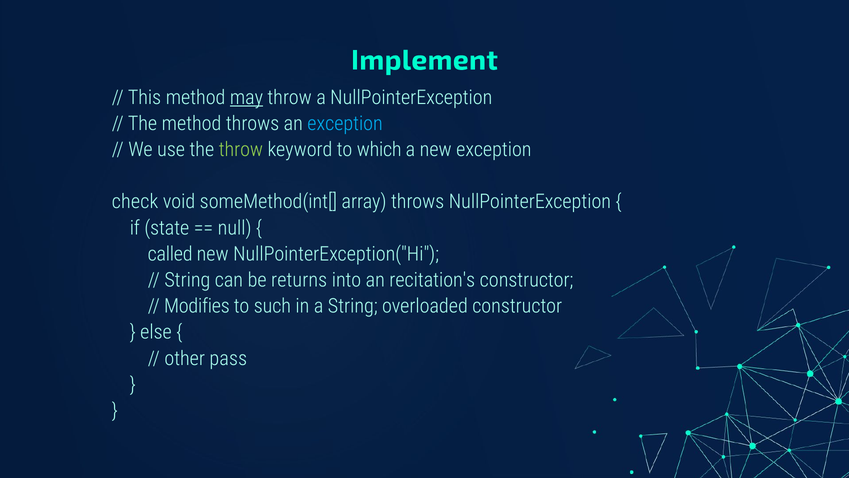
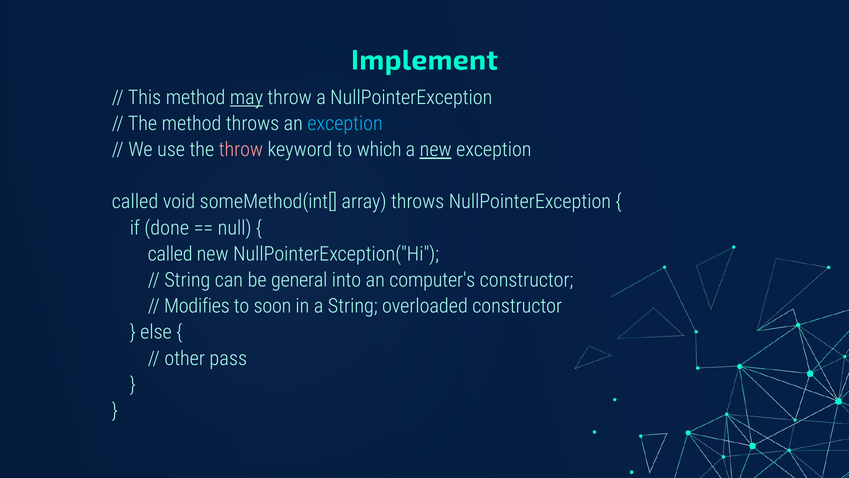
throw at (241, 150) colour: light green -> pink
new at (436, 150) underline: none -> present
check at (135, 202): check -> called
state: state -> done
returns: returns -> general
recitation's: recitation's -> computer's
such: such -> soon
